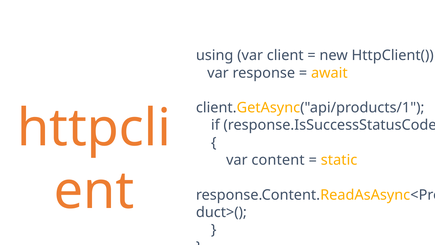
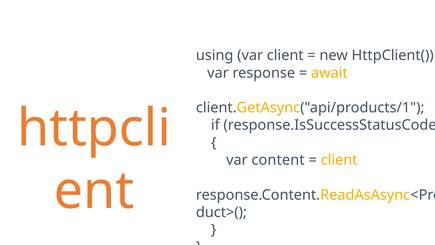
static at (339, 160): static -> client
